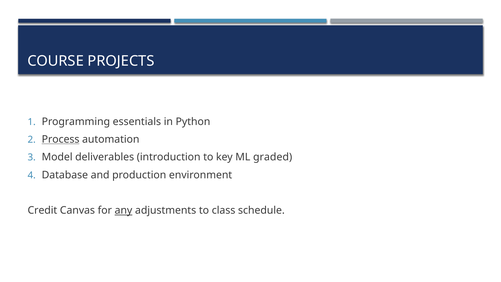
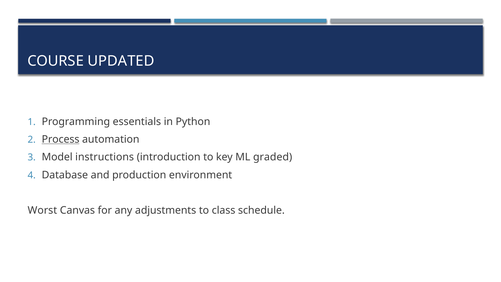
PROJECTS: PROJECTS -> UPDATED
deliverables: deliverables -> instructions
Credit: Credit -> Worst
any underline: present -> none
